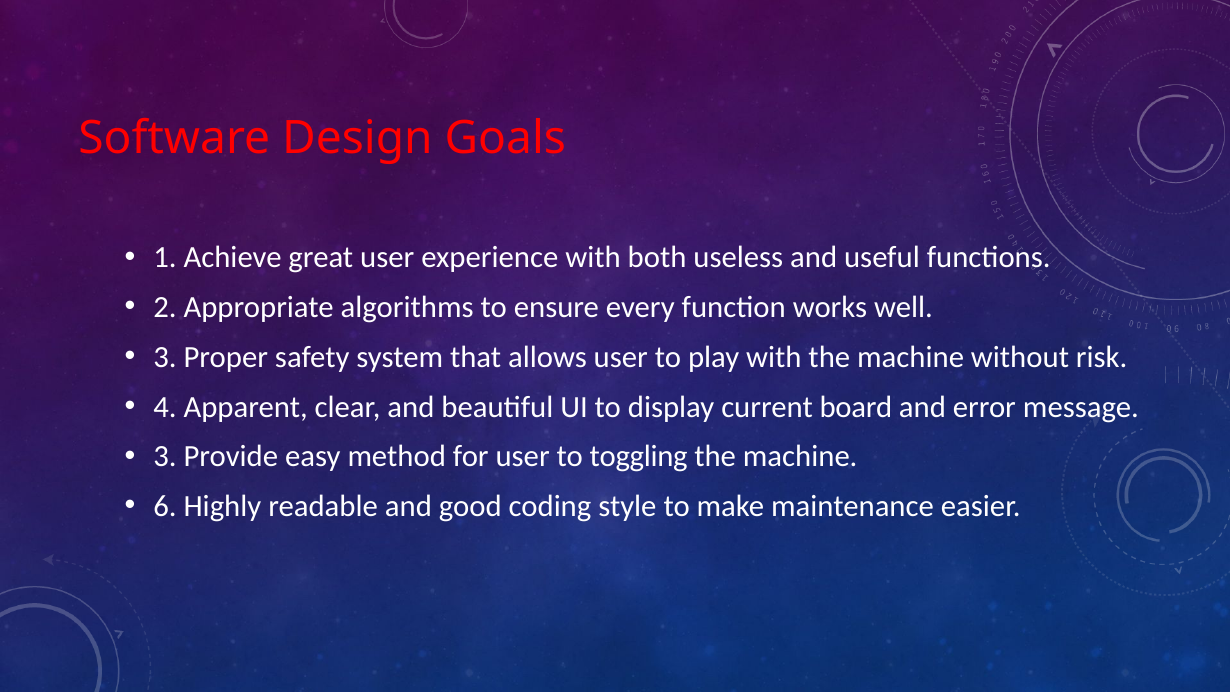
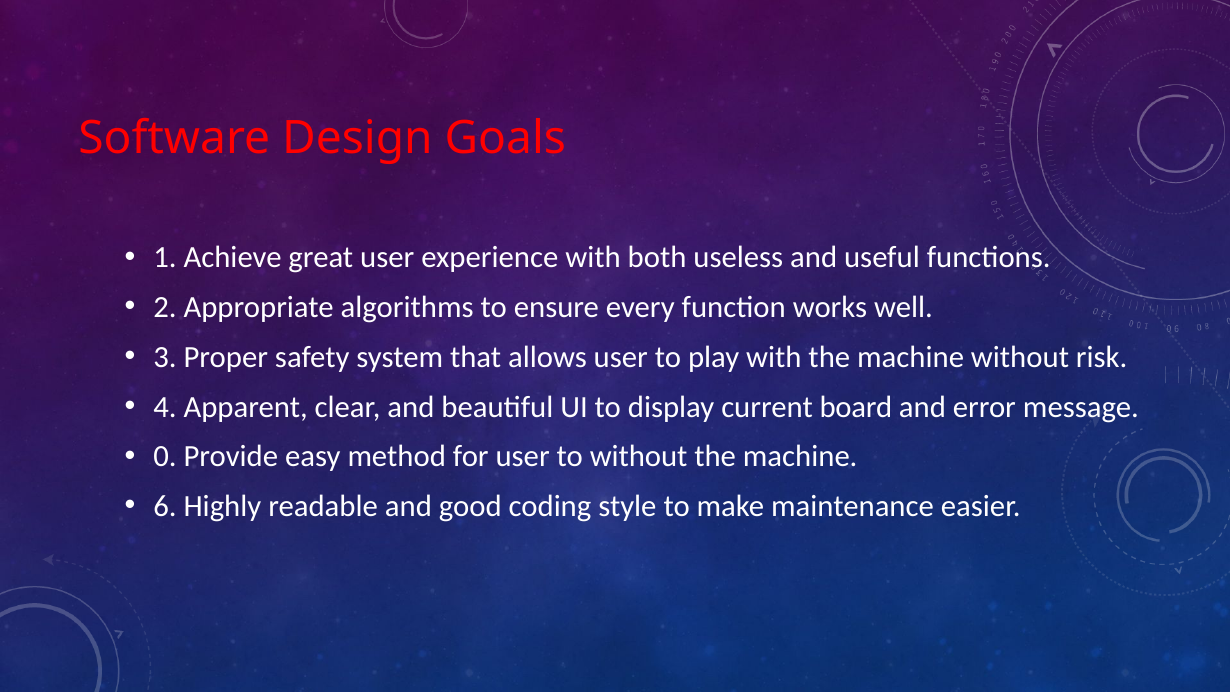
3 at (165, 457): 3 -> 0
to toggling: toggling -> without
